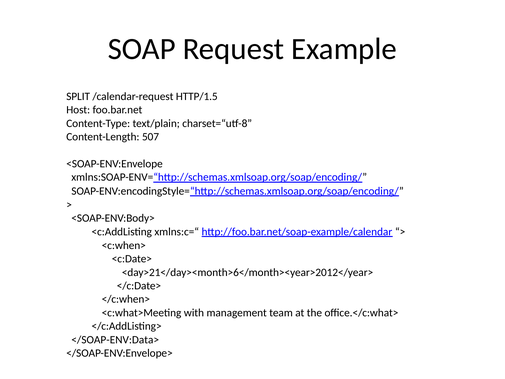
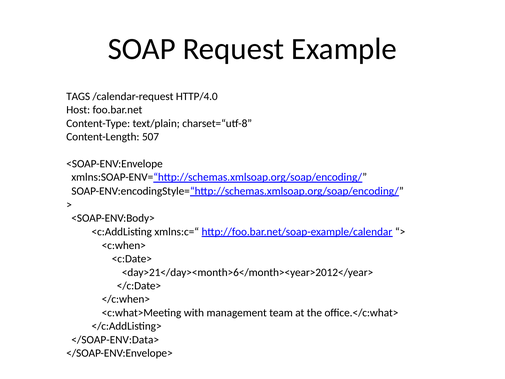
SPLIT: SPLIT -> TAGS
HTTP/1.5: HTTP/1.5 -> HTTP/4.0
